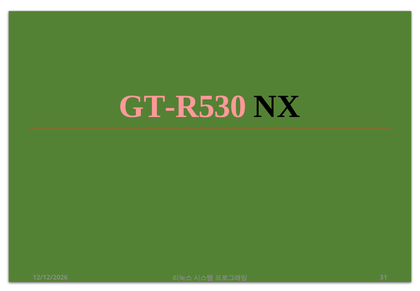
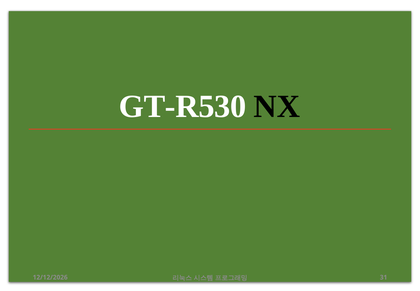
GT-R530 colour: pink -> white
